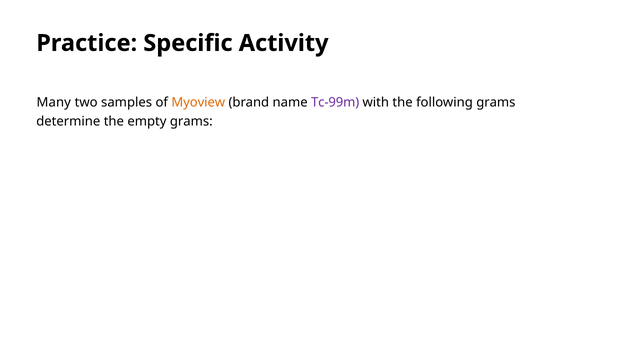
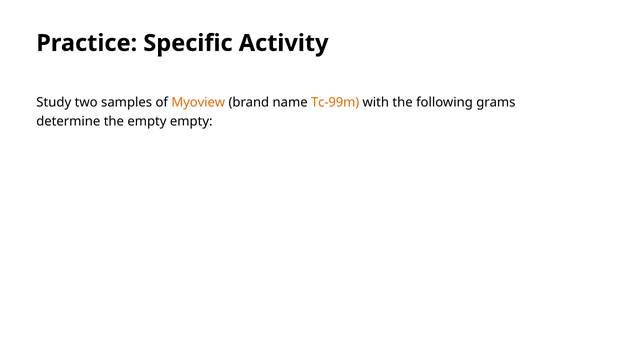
Many at (54, 103): Many -> Study
Tc-99m colour: purple -> orange
empty grams: grams -> empty
